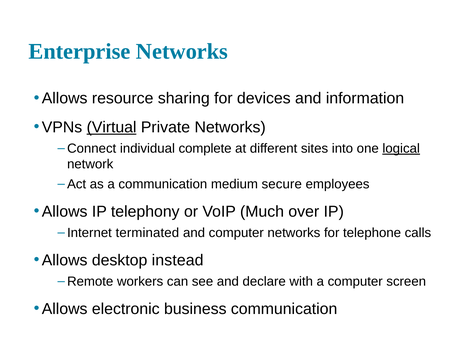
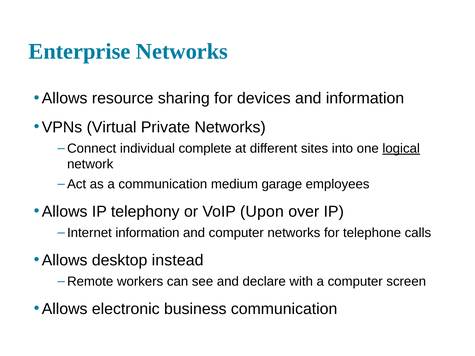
Virtual underline: present -> none
secure: secure -> garage
Much: Much -> Upon
Internet terminated: terminated -> information
